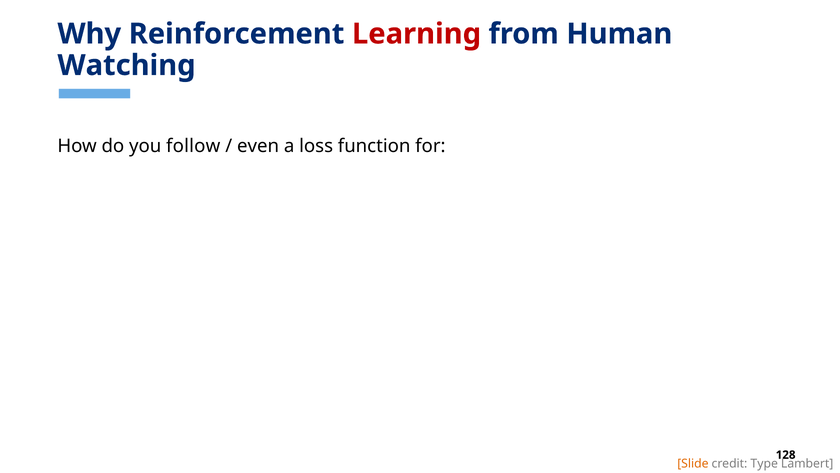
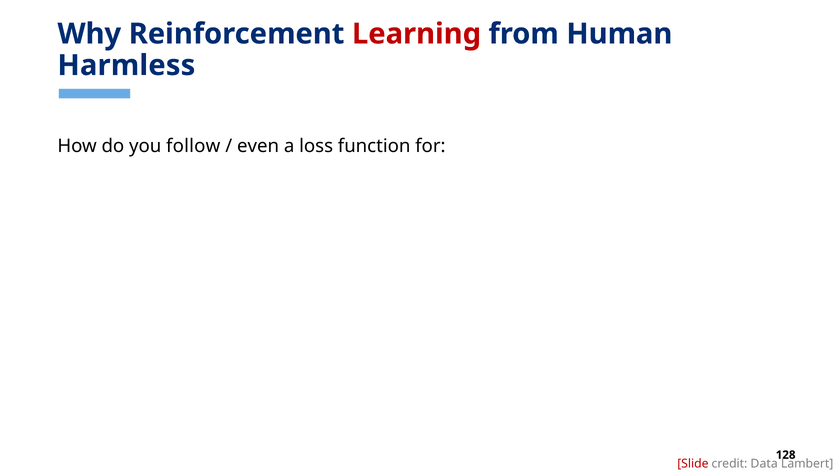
Watching: Watching -> Harmless
Slide colour: orange -> red
Type: Type -> Data
